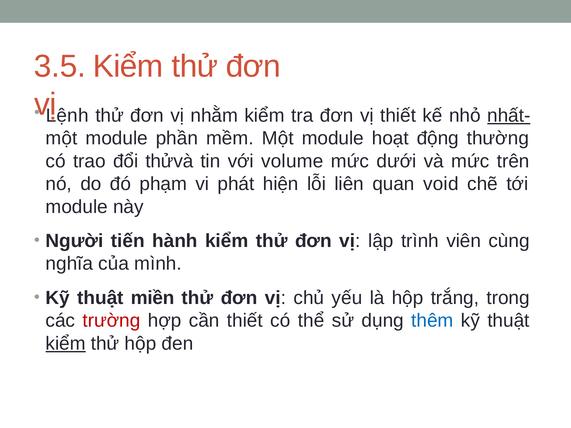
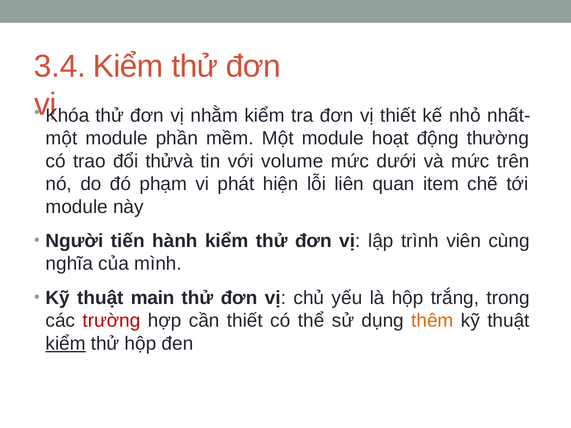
3.5: 3.5 -> 3.4
Lệnh: Lệnh -> Khóa
nhất- underline: present -> none
void: void -> item
miền: miền -> main
thêm colour: blue -> orange
